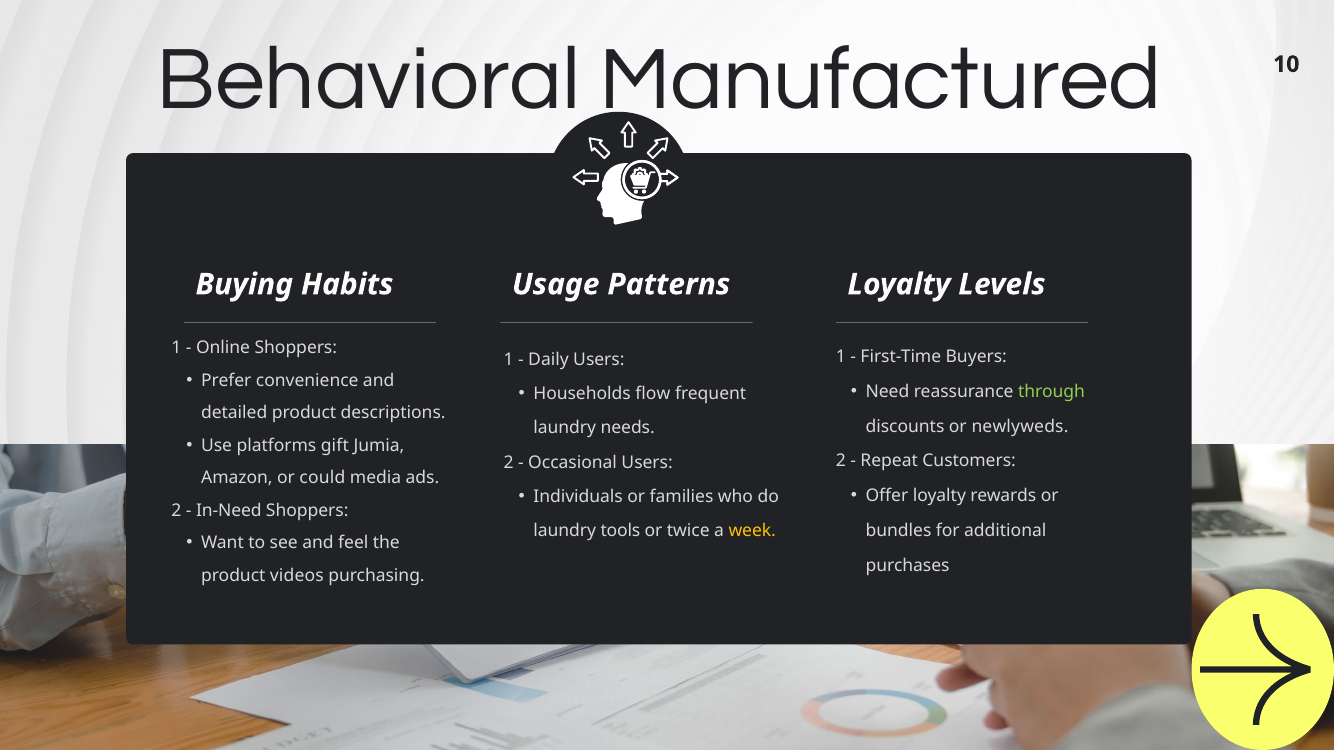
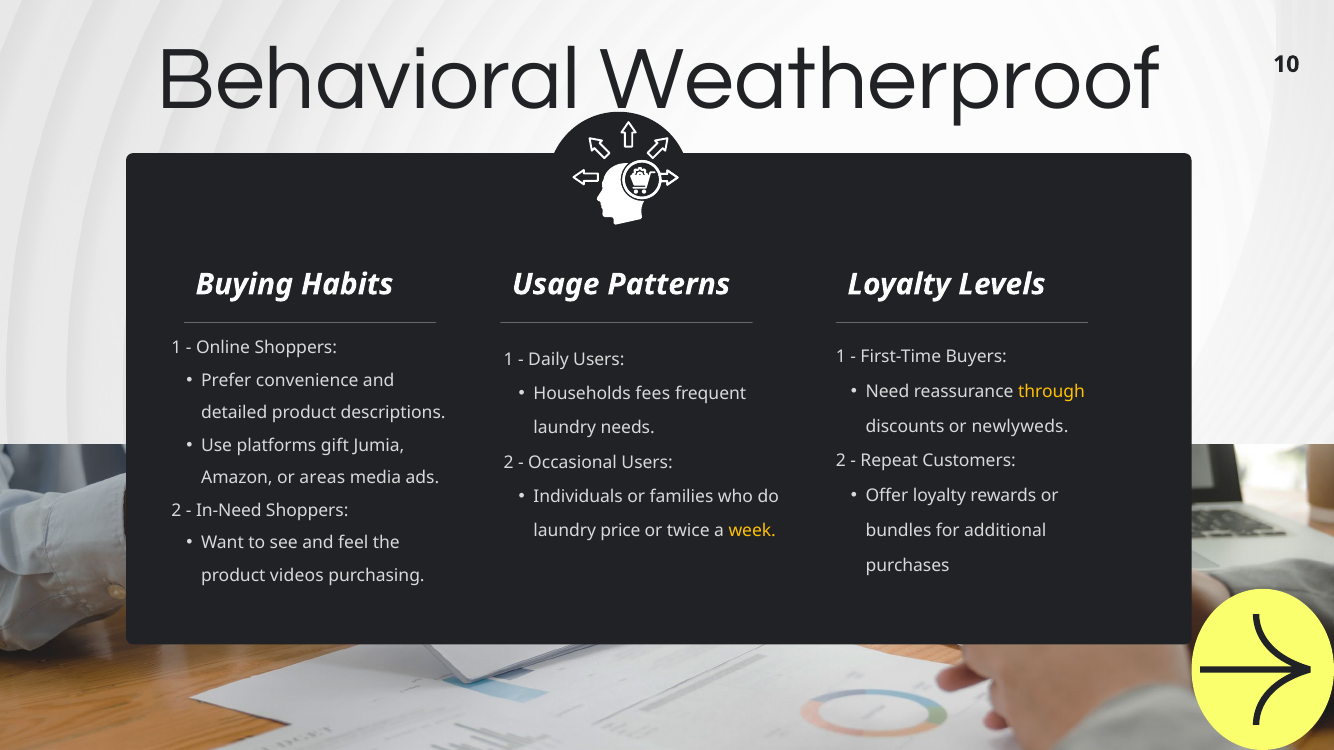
Manufactured: Manufactured -> Weatherproof
through colour: light green -> yellow
flow: flow -> fees
could: could -> areas
tools: tools -> price
